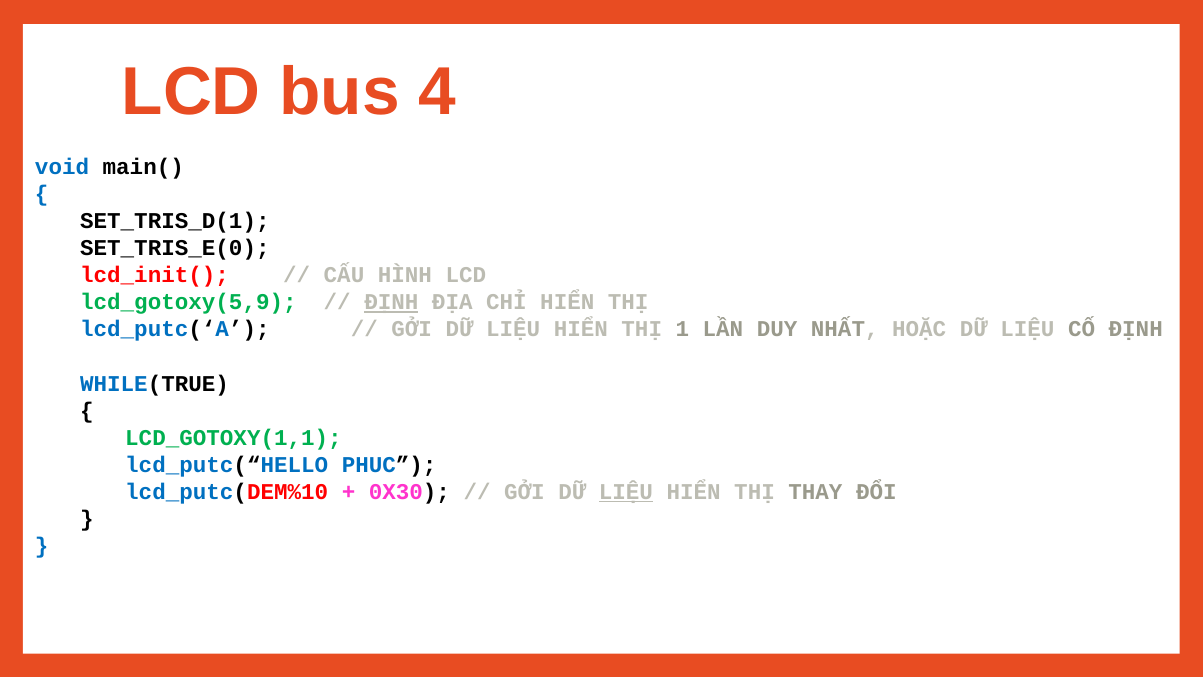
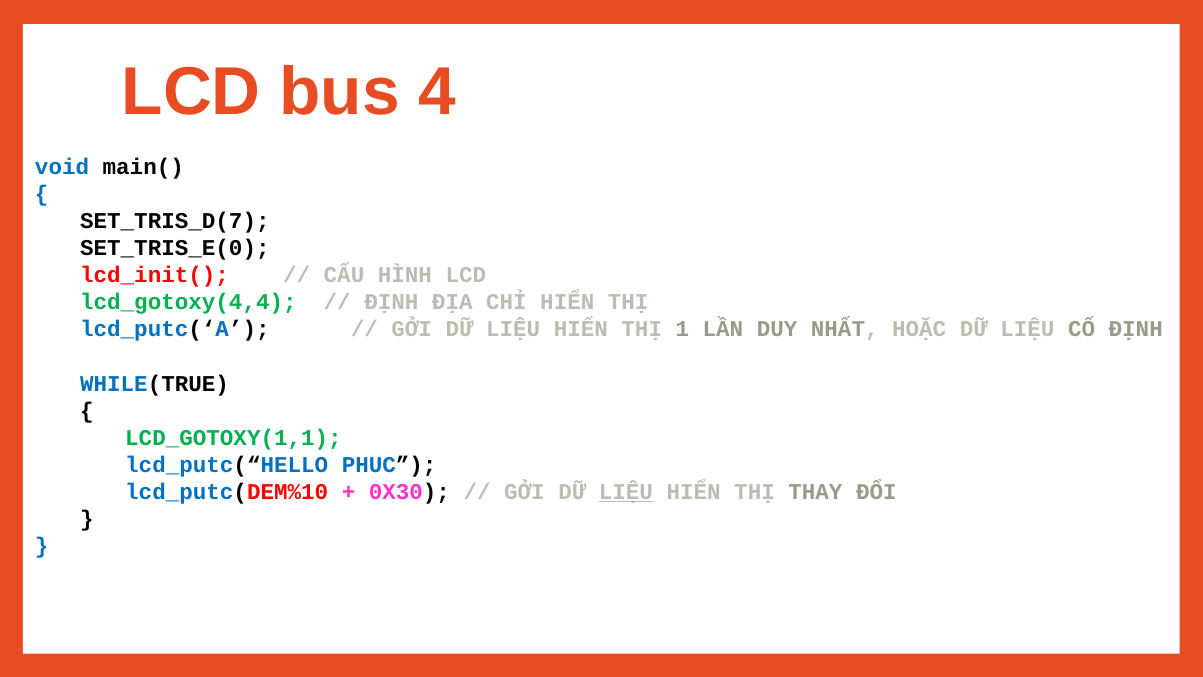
SET_TRIS_D(1: SET_TRIS_D(1 -> SET_TRIS_D(7
lcd_gotoxy(5,9: lcd_gotoxy(5,9 -> lcd_gotoxy(4,4
ĐỊNH at (391, 302) underline: present -> none
